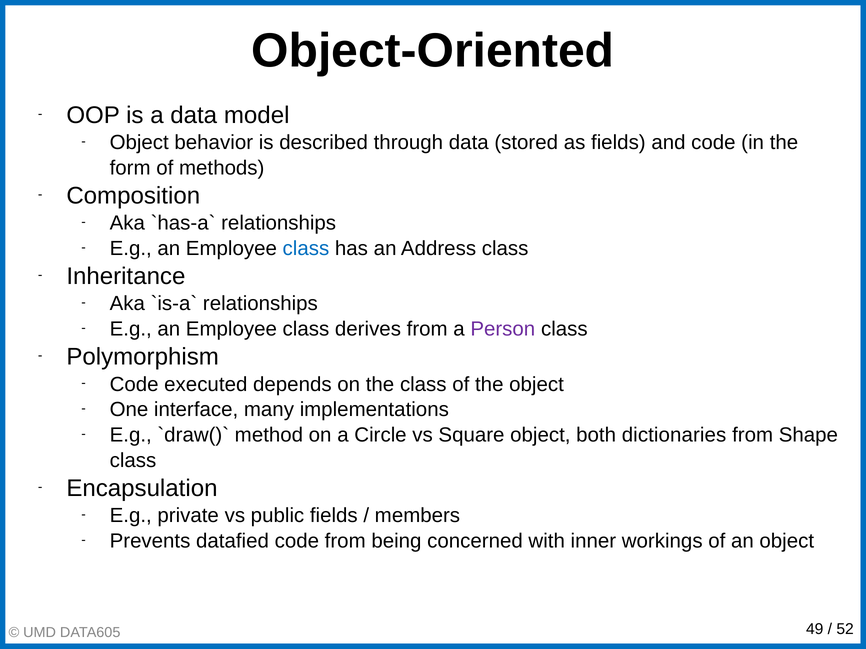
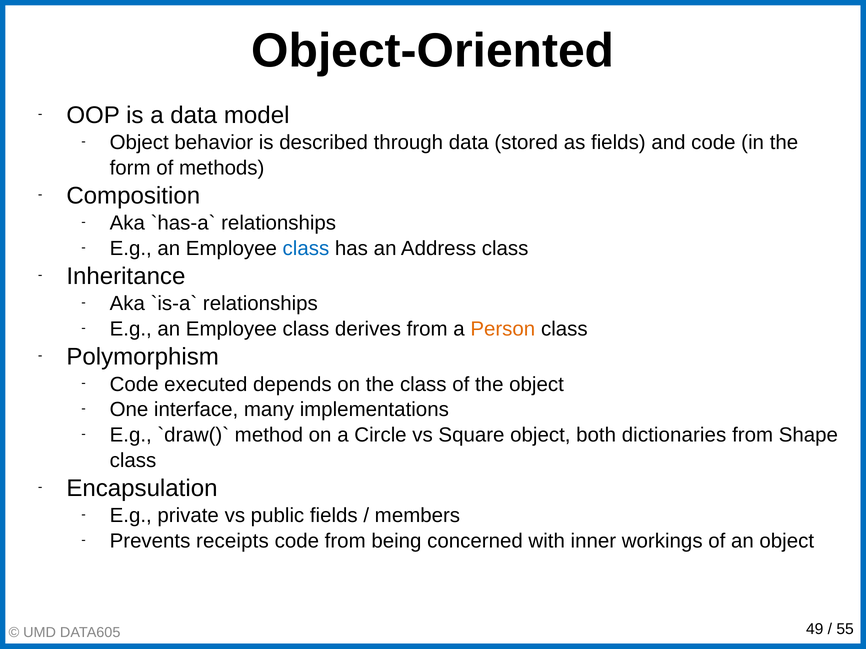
Person colour: purple -> orange
datafied: datafied -> receipts
52: 52 -> 55
